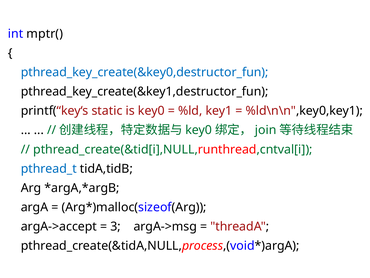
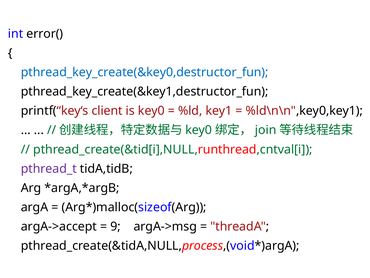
mptr(: mptr( -> error(
static: static -> client
pthread_t colour: blue -> purple
3: 3 -> 9
